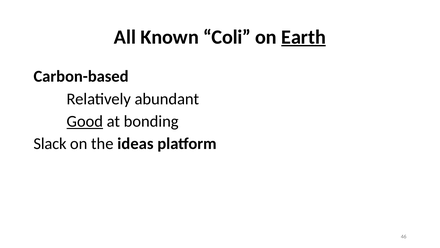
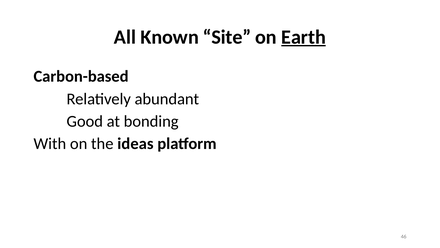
Coli: Coli -> Site
Good underline: present -> none
Slack: Slack -> With
